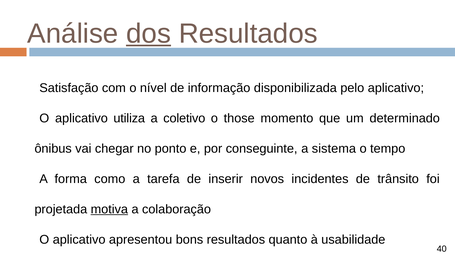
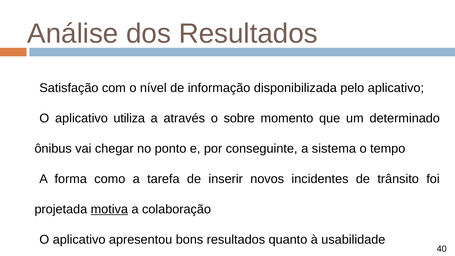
dos underline: present -> none
coletivo: coletivo -> através
those: those -> sobre
